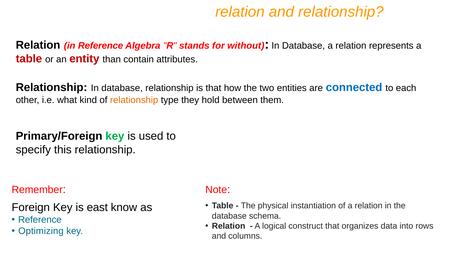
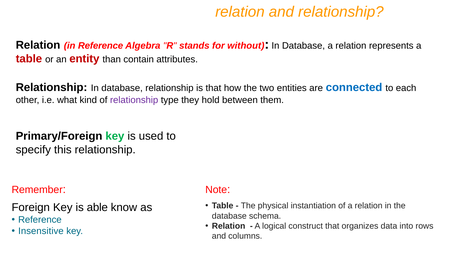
relationship at (134, 100) colour: orange -> purple
east: east -> able
Optimizing: Optimizing -> Insensitive
